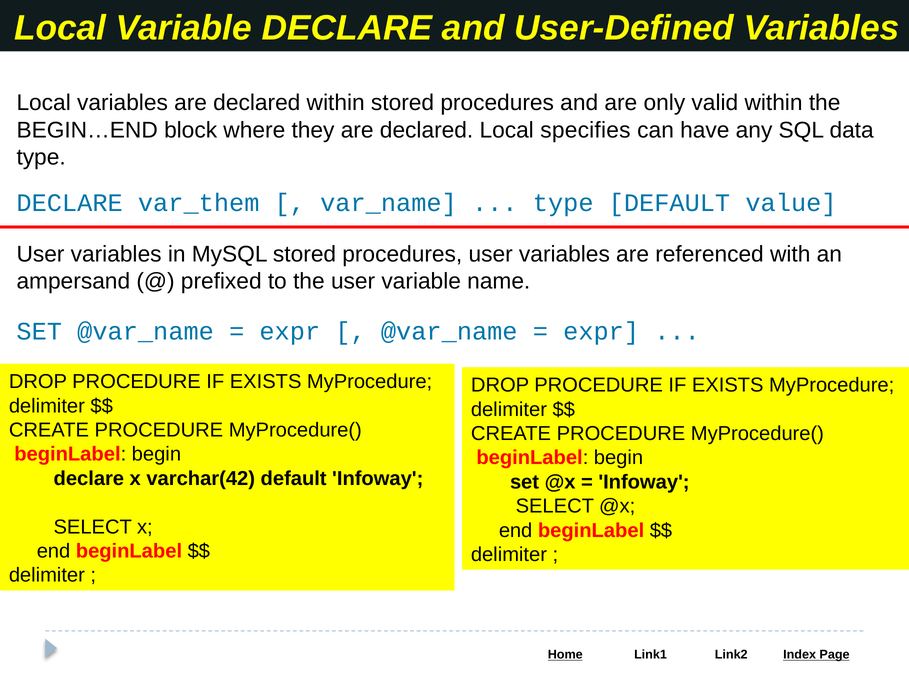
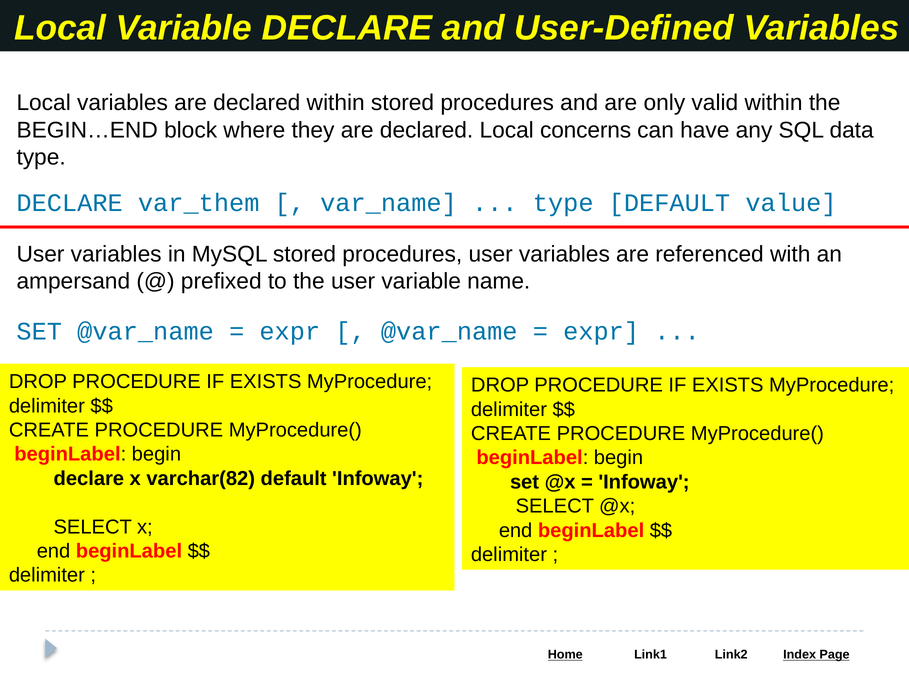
specifies: specifies -> concerns
varchar(42: varchar(42 -> varchar(82
